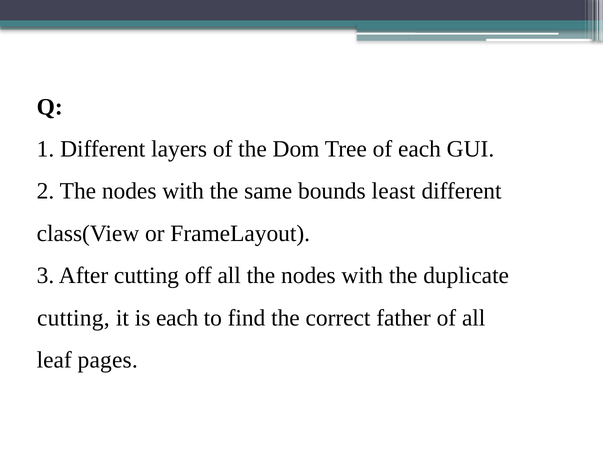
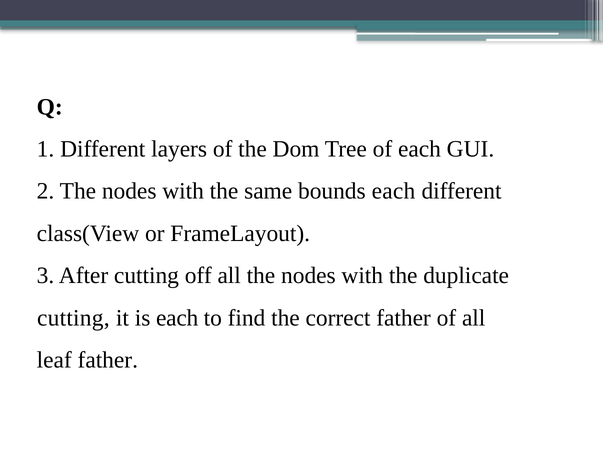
bounds least: least -> each
leaf pages: pages -> father
